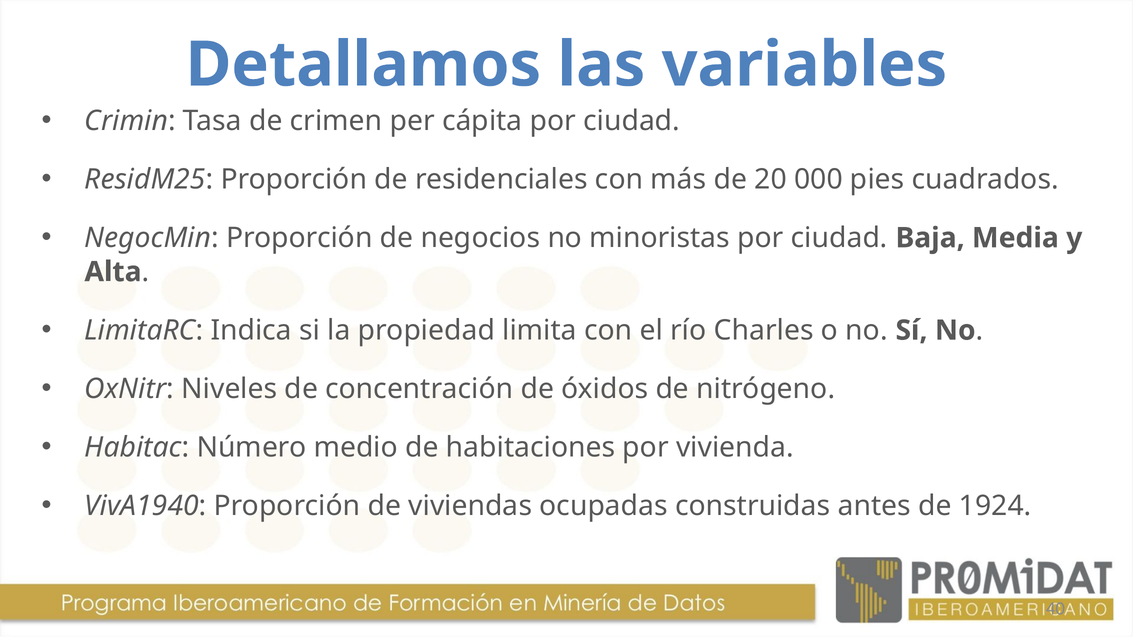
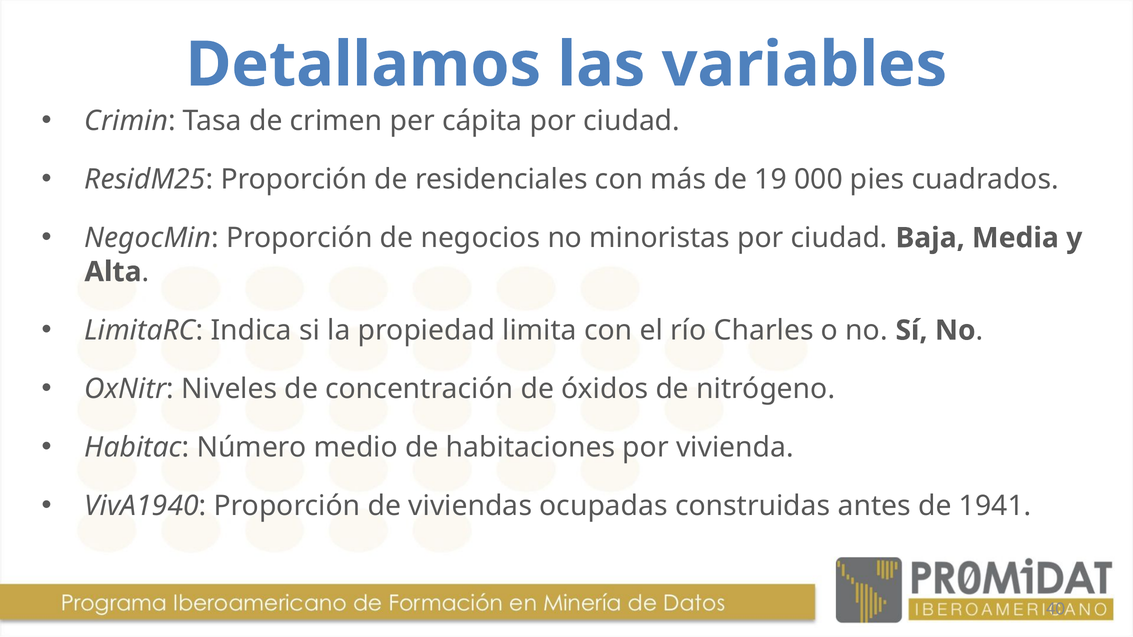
20: 20 -> 19
1924: 1924 -> 1941
